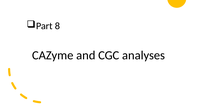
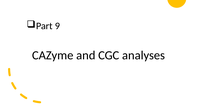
8: 8 -> 9
